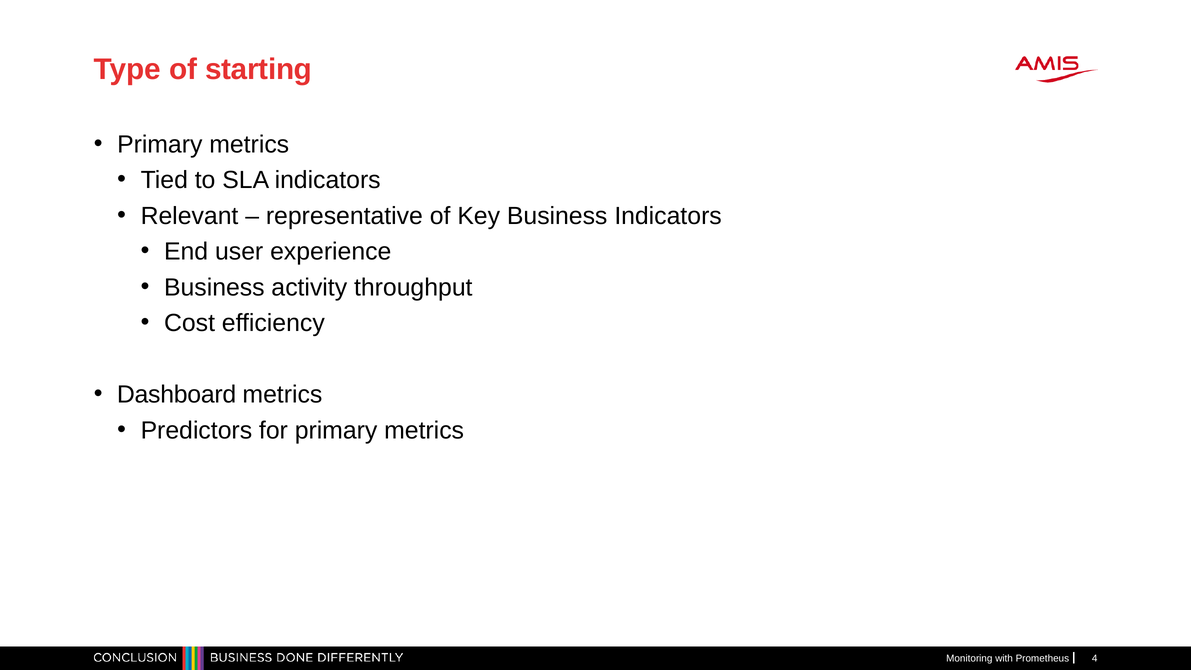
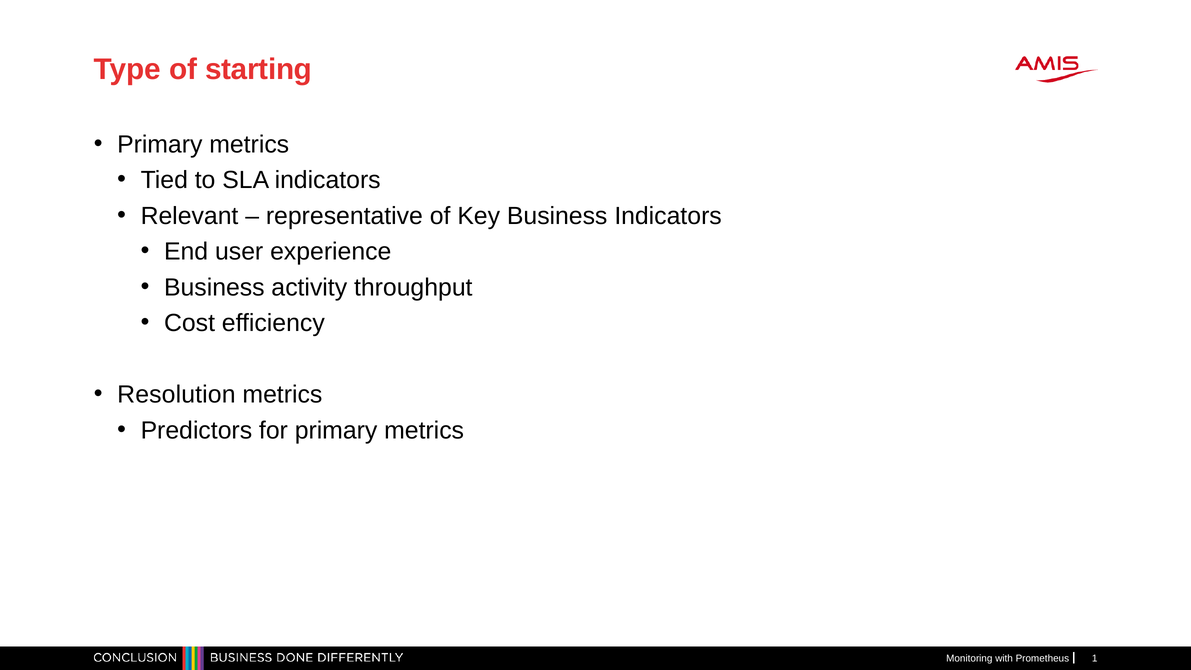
Dashboard: Dashboard -> Resolution
4: 4 -> 1
